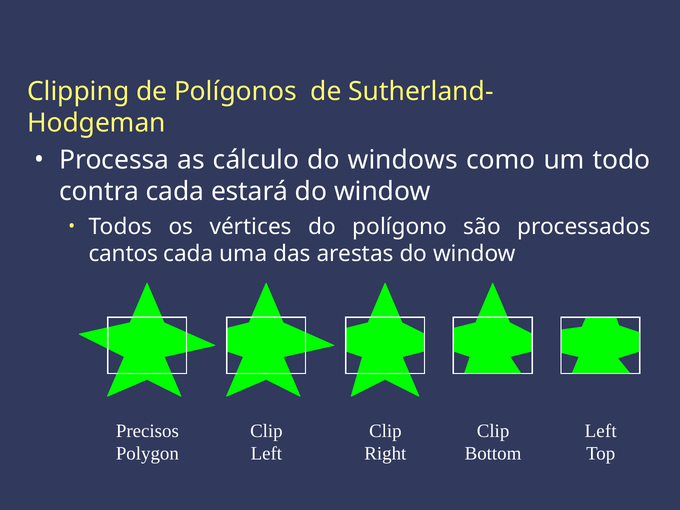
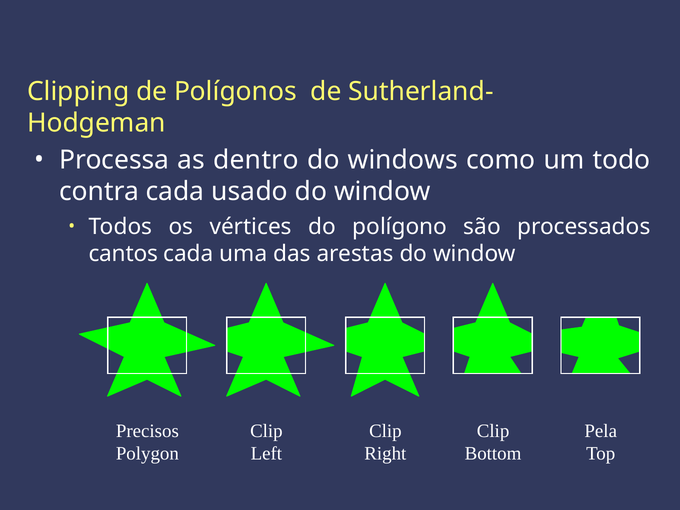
cálculo: cálculo -> dentro
estará: estará -> usado
Left at (601, 431): Left -> Pela
